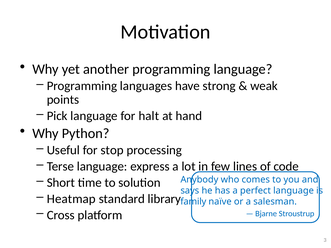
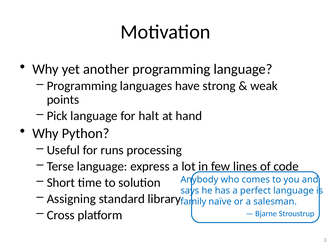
stop: stop -> runs
Heatmap: Heatmap -> Assigning
